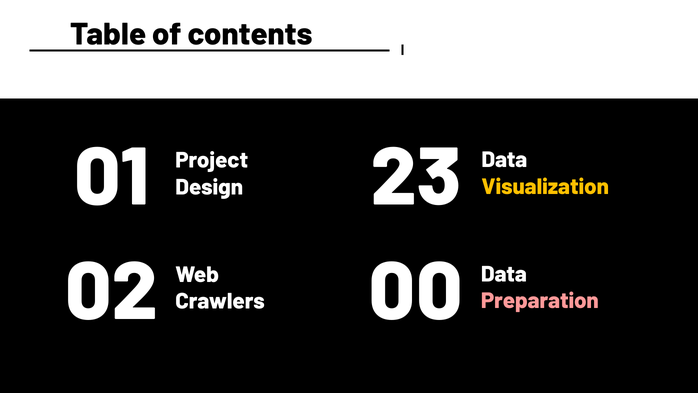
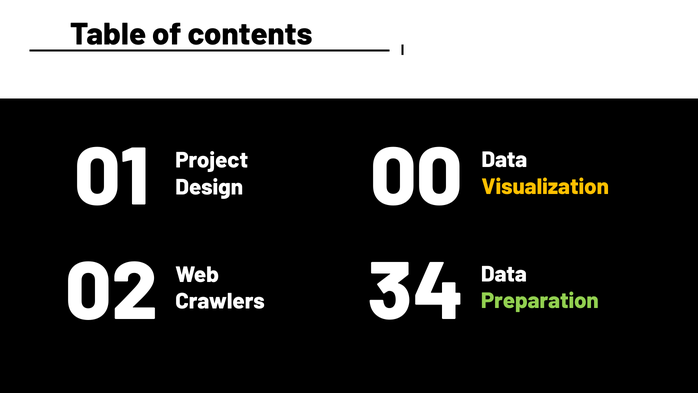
23: 23 -> 00
Preparation colour: pink -> light green
00: 00 -> 34
